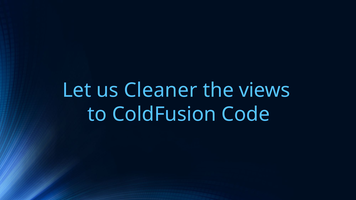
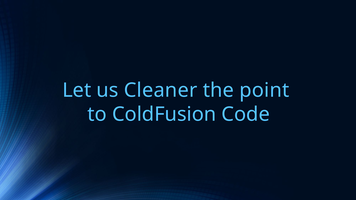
views: views -> point
